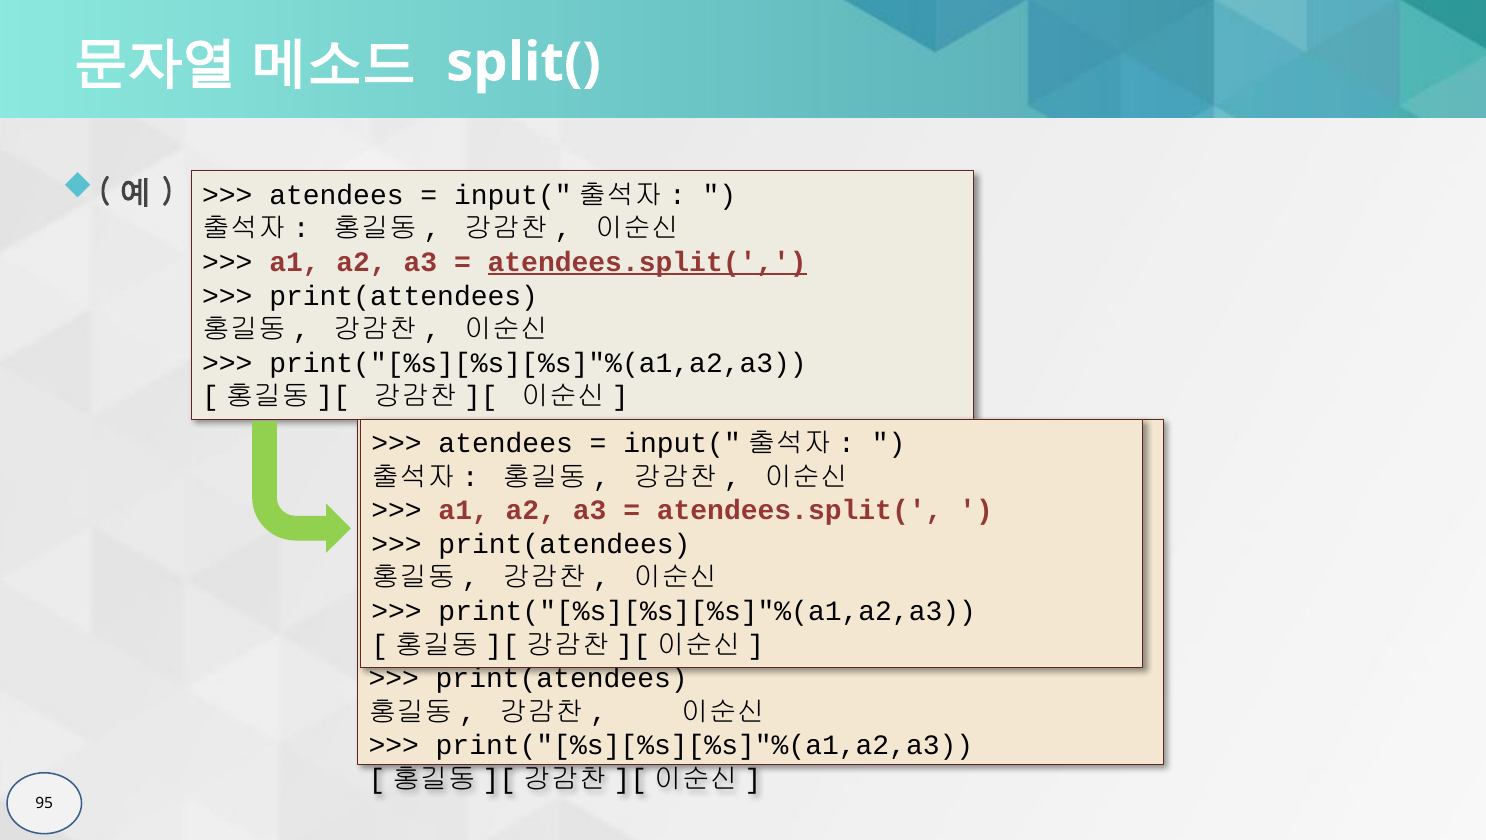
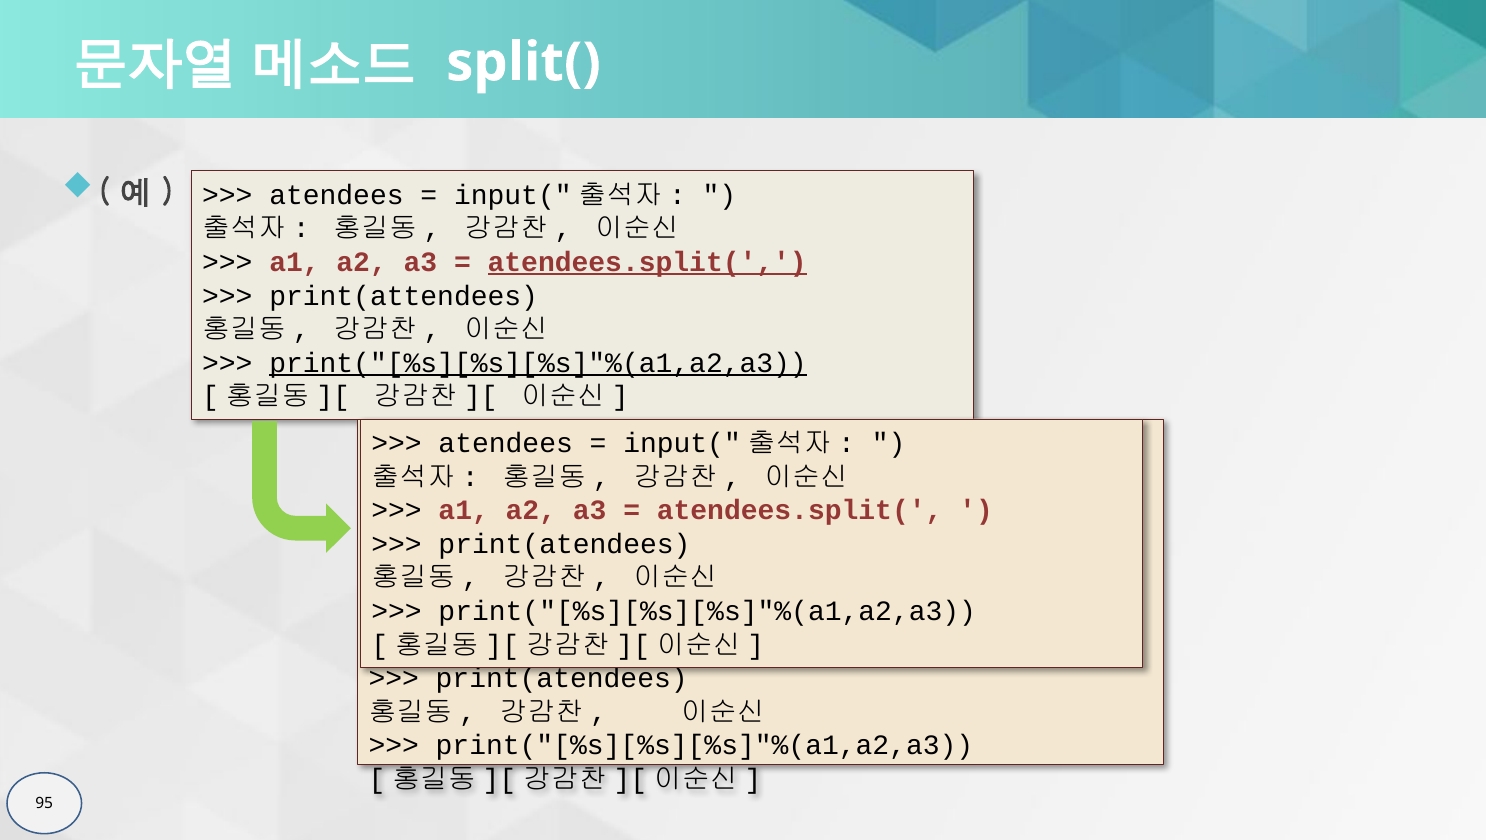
print("[%s][%s][%s]"%(a1,a2,a3 at (538, 363) underline: none -> present
